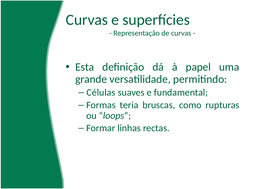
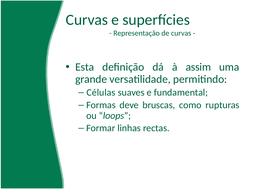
papel: papel -> assim
teria: teria -> deve
